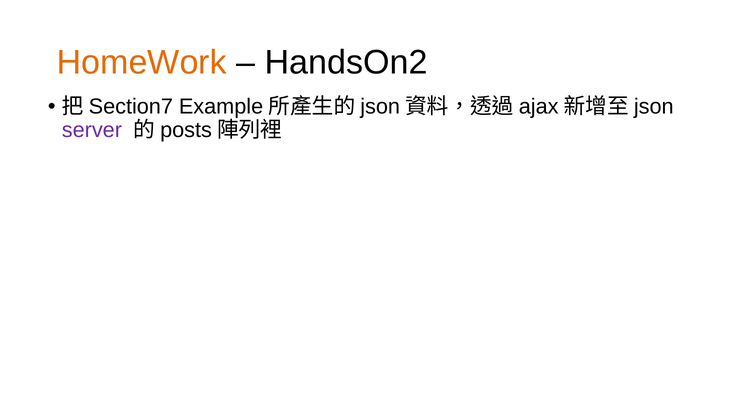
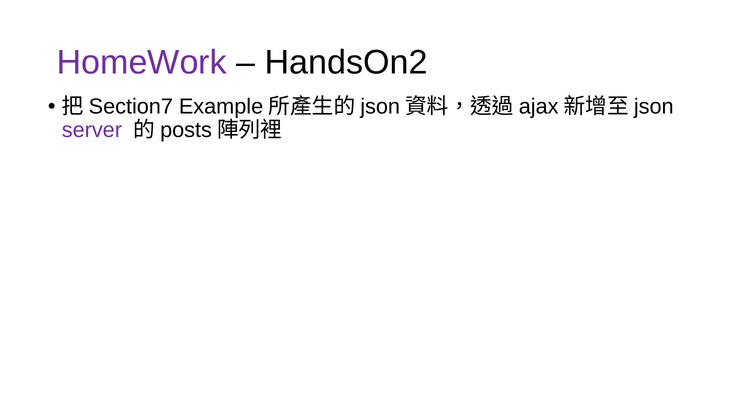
HomeWork colour: orange -> purple
